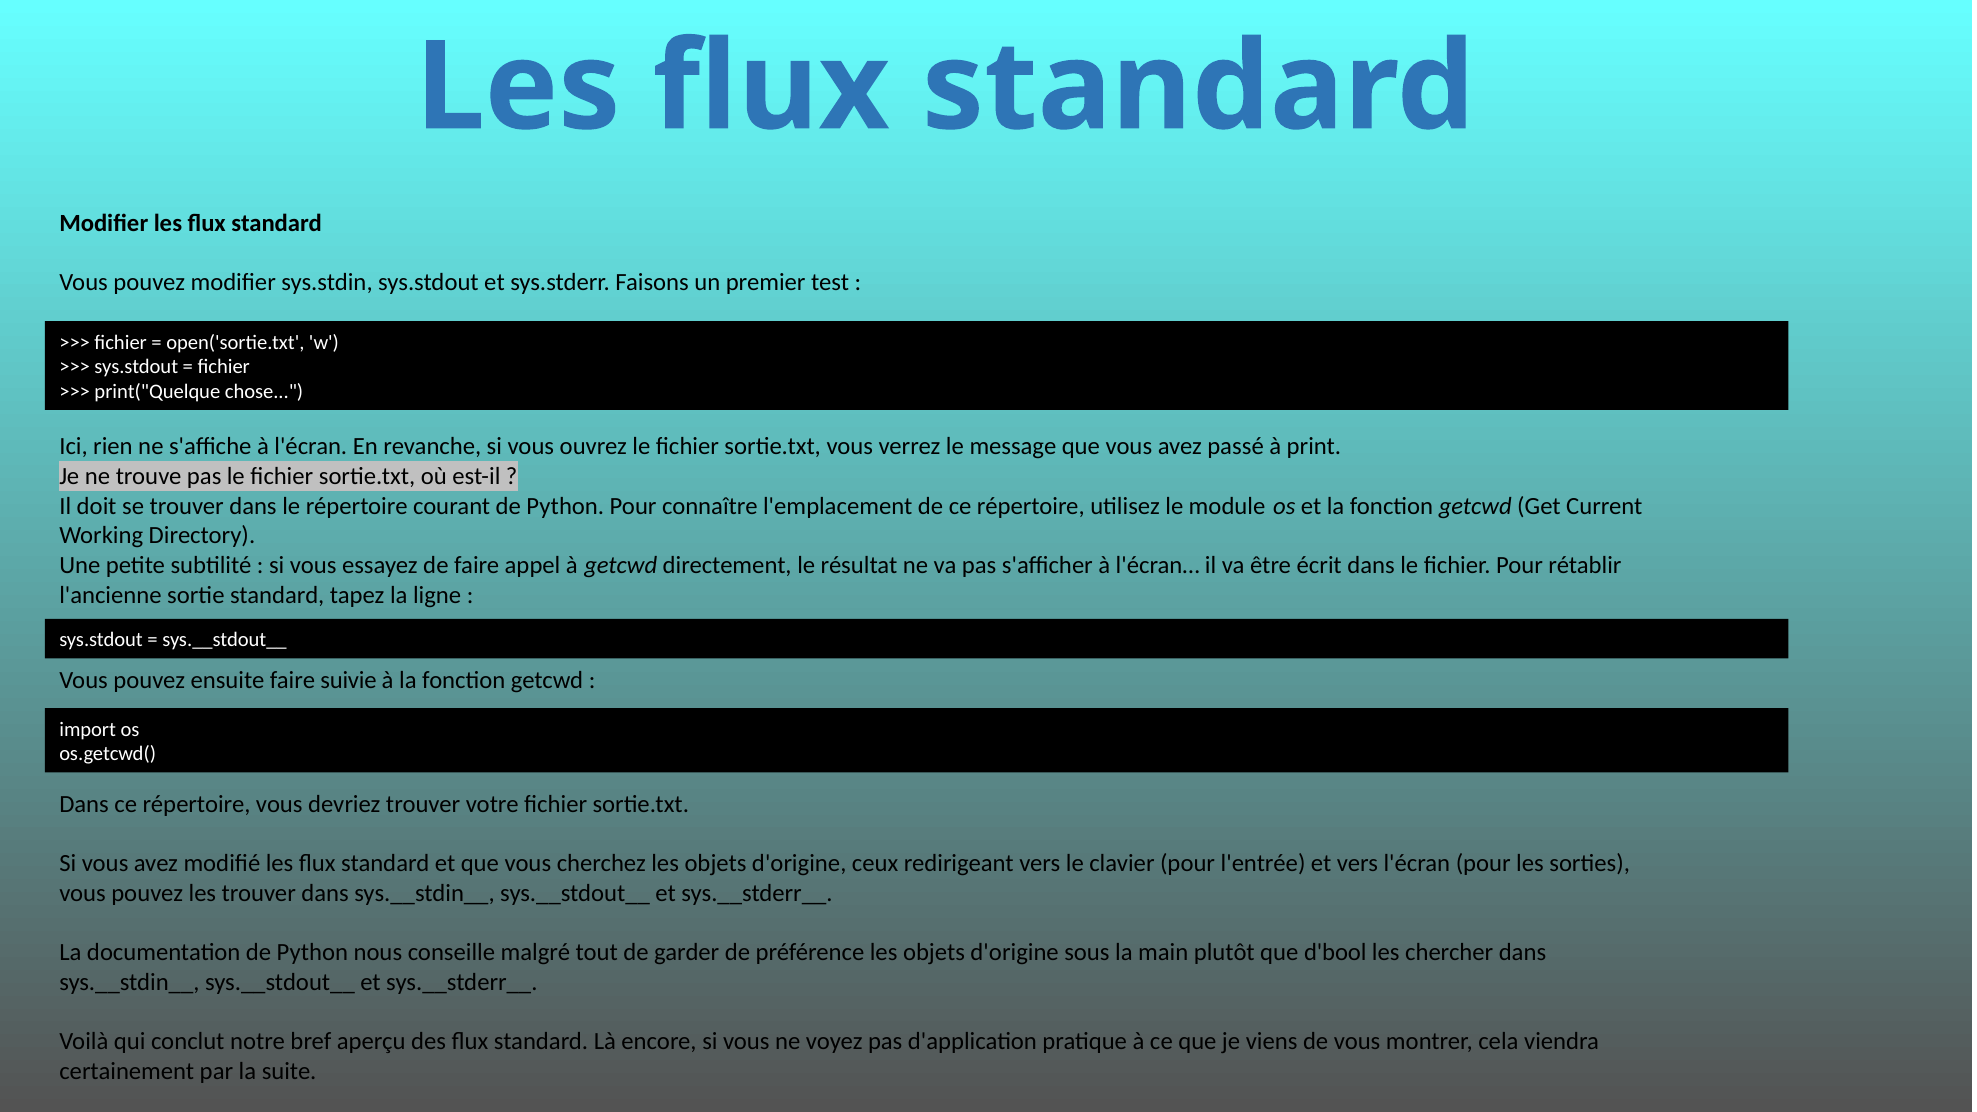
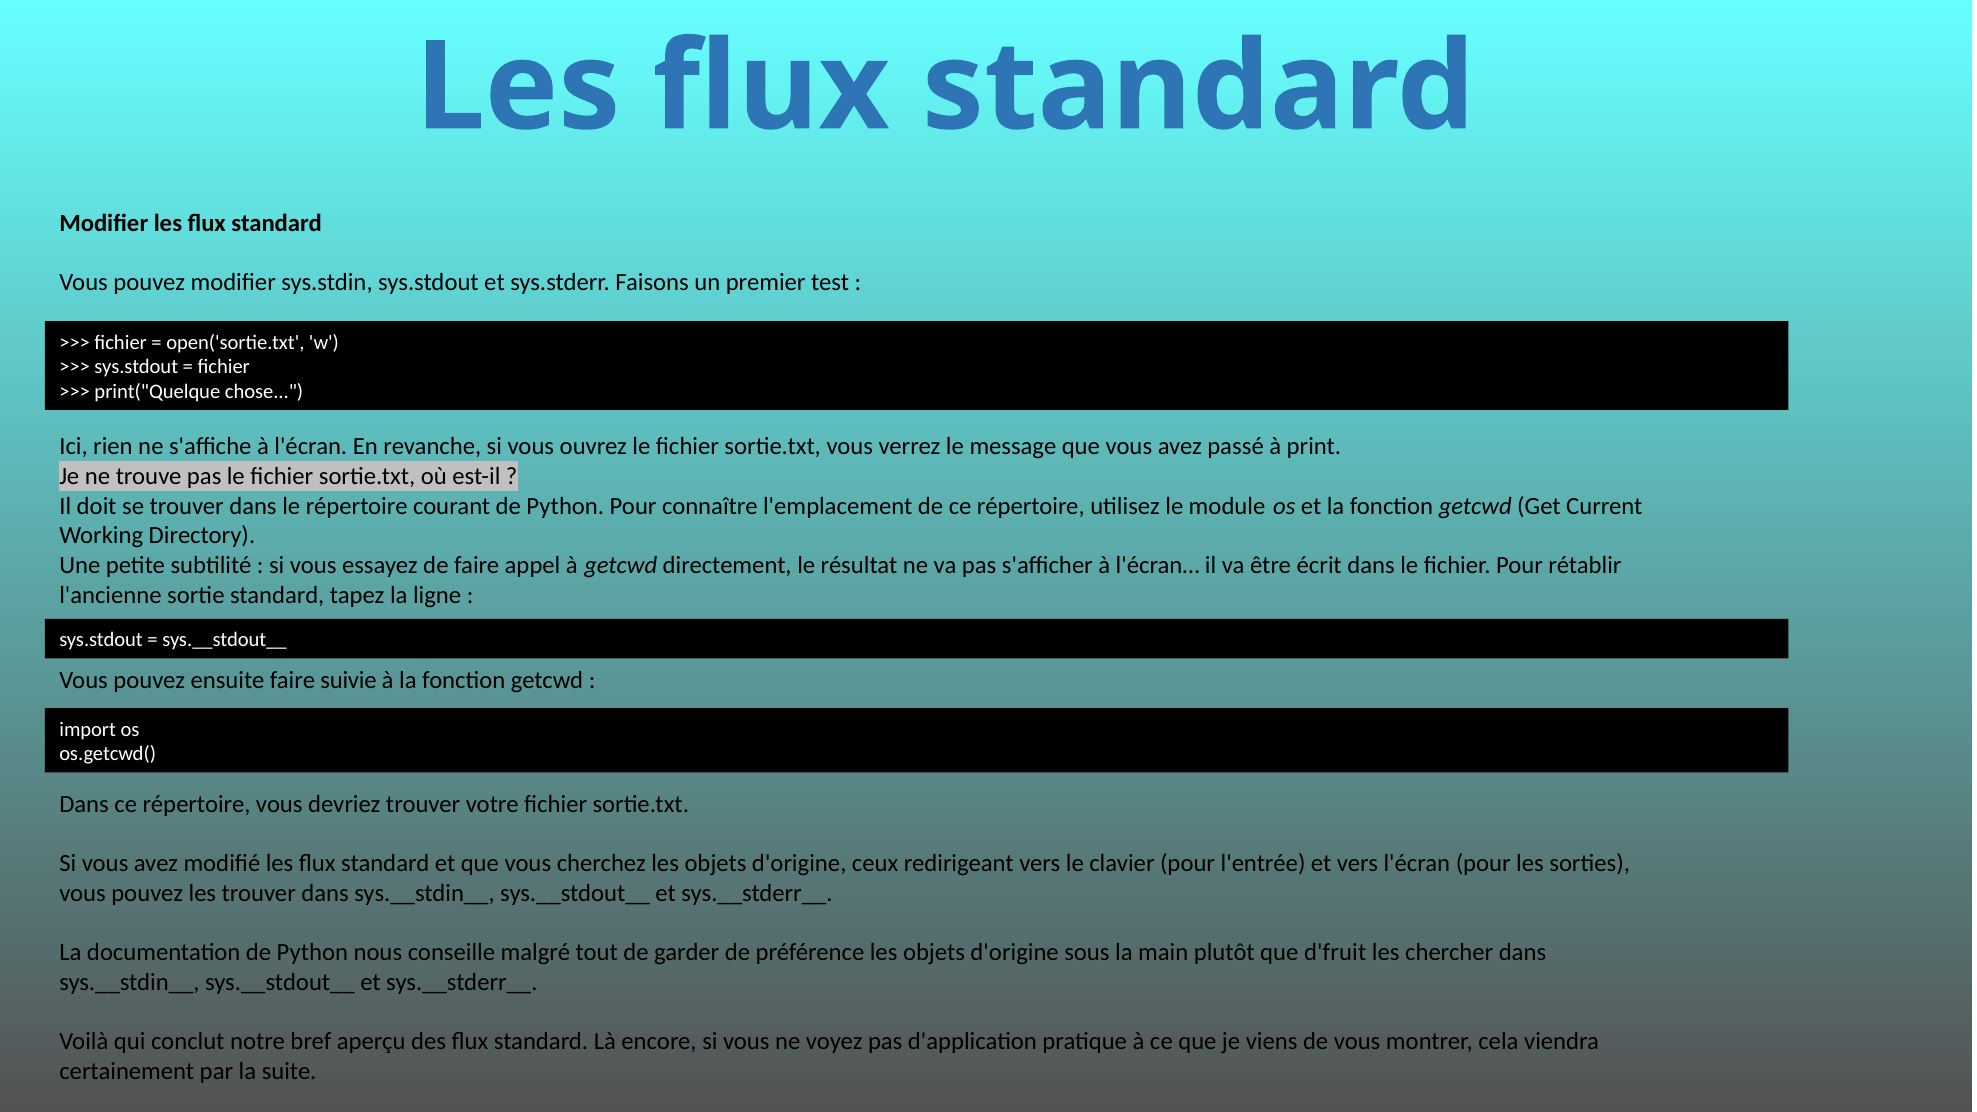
d'bool: d'bool -> d'fruit
